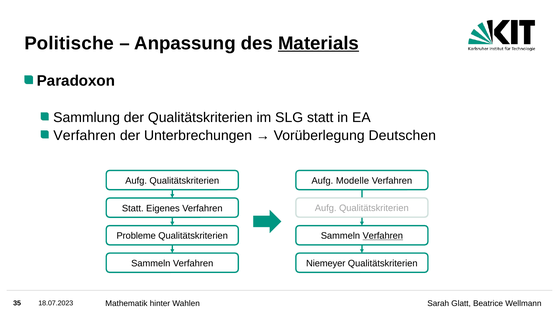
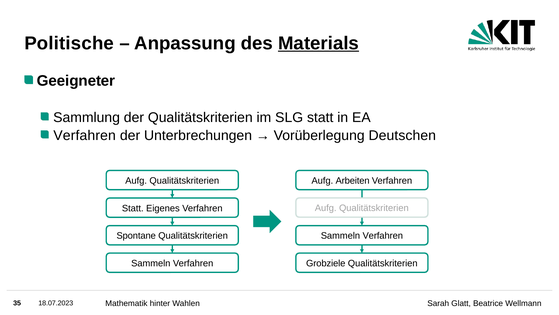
Paradoxon: Paradoxon -> Geeigneter
Modelle: Modelle -> Arbeiten
Probleme: Probleme -> Spontane
Verfahren at (383, 235) underline: present -> none
Niemeyer: Niemeyer -> Grobziele
